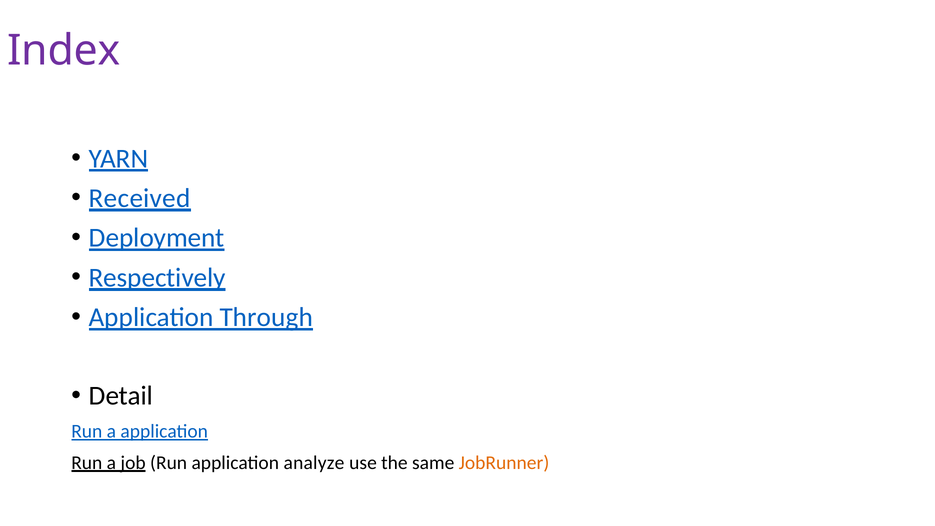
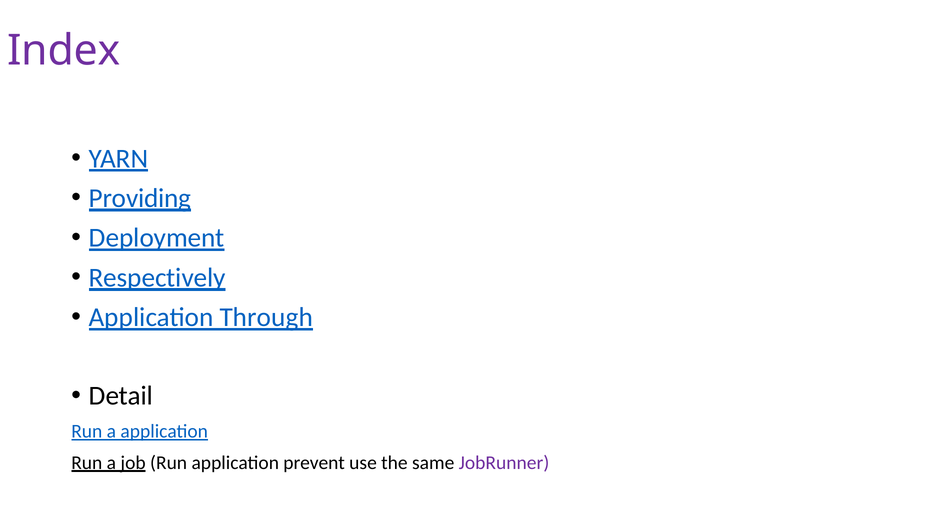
Received: Received -> Providing
analyze: analyze -> prevent
JobRunner colour: orange -> purple
